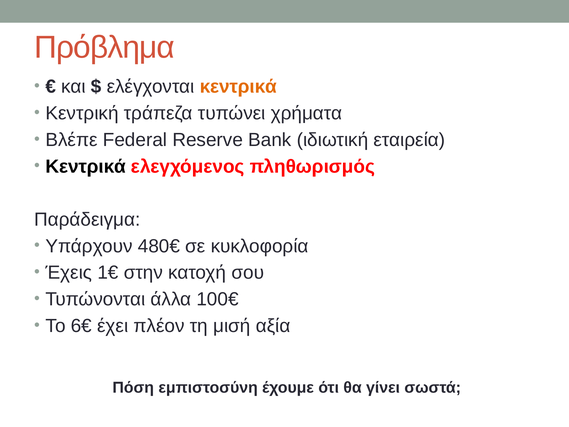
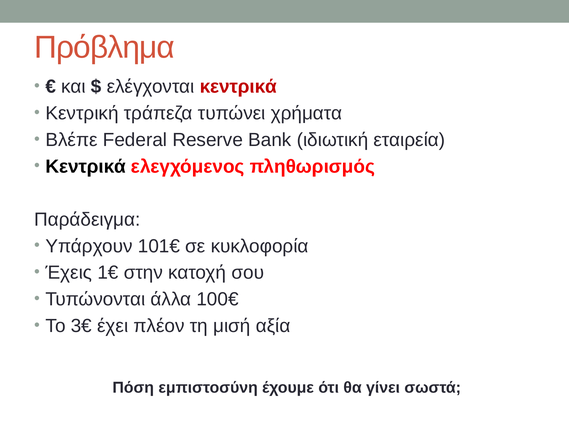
κεντρικά at (238, 87) colour: orange -> red
480€: 480€ -> 101€
6€: 6€ -> 3€
